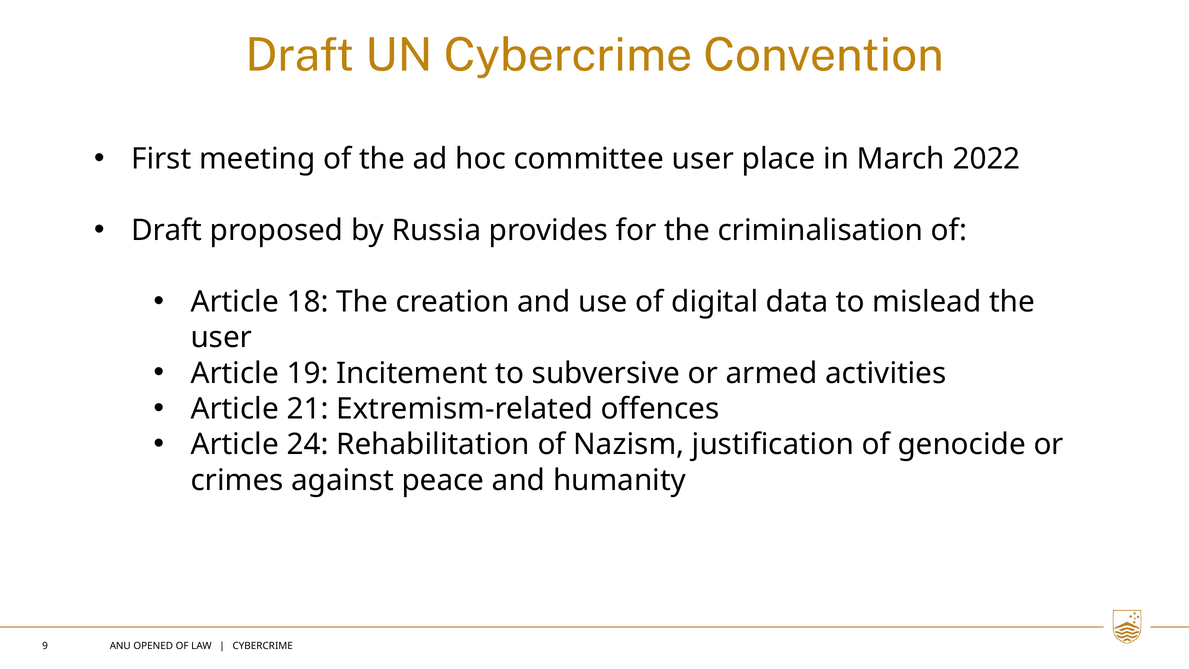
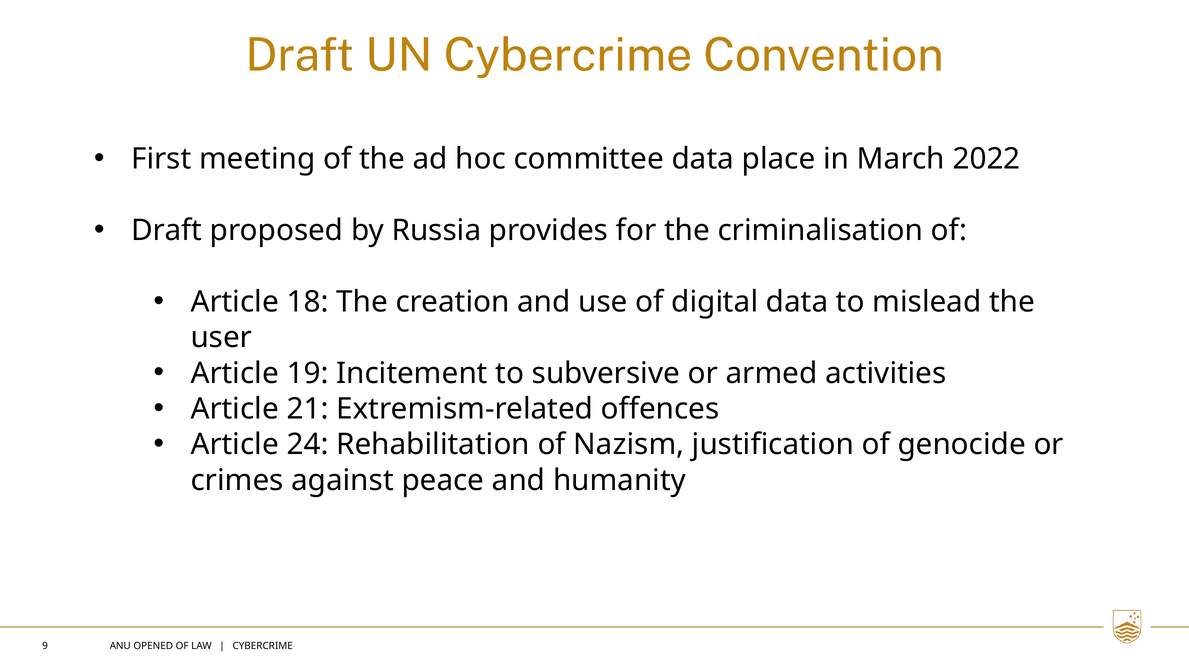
committee user: user -> data
